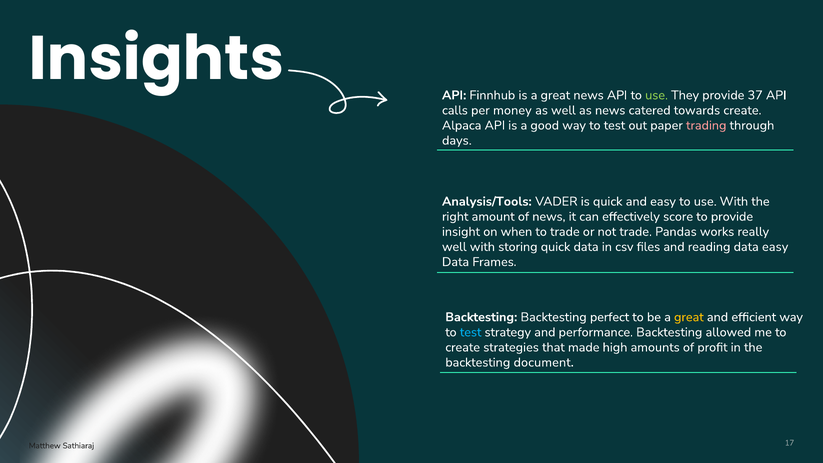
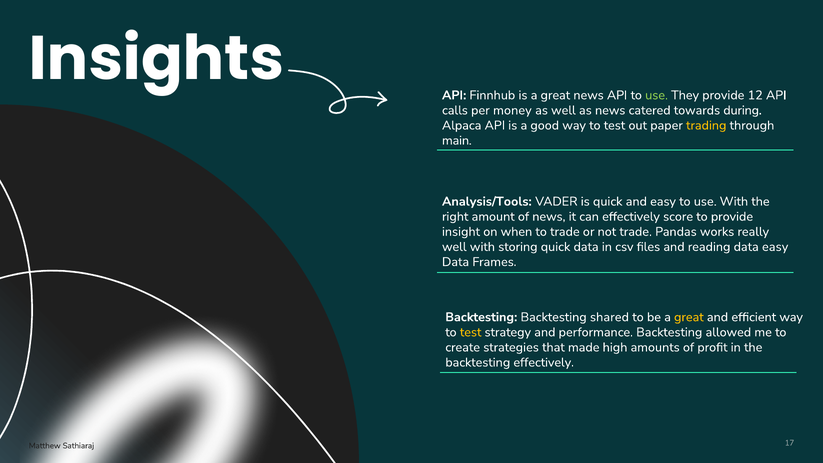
37: 37 -> 12
towards create: create -> during
trading colour: pink -> yellow
days: days -> main
perfect: perfect -> shared
test at (471, 332) colour: light blue -> yellow
backtesting document: document -> effectively
